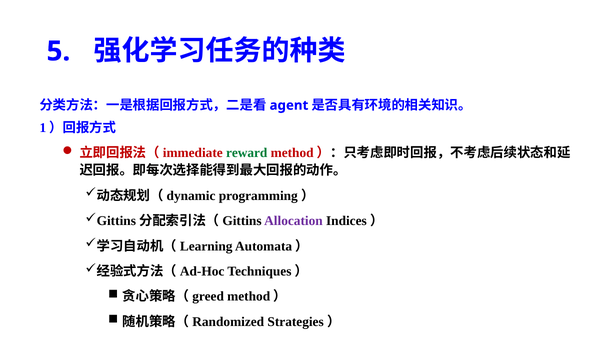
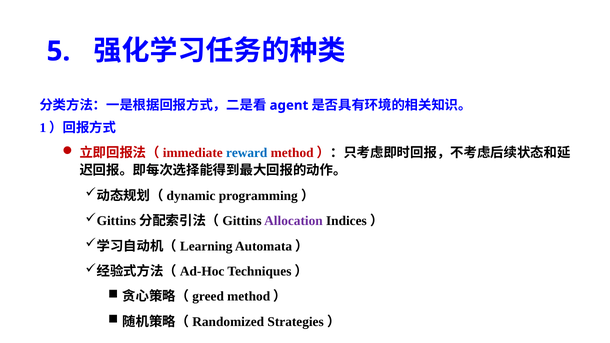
reward colour: green -> blue
